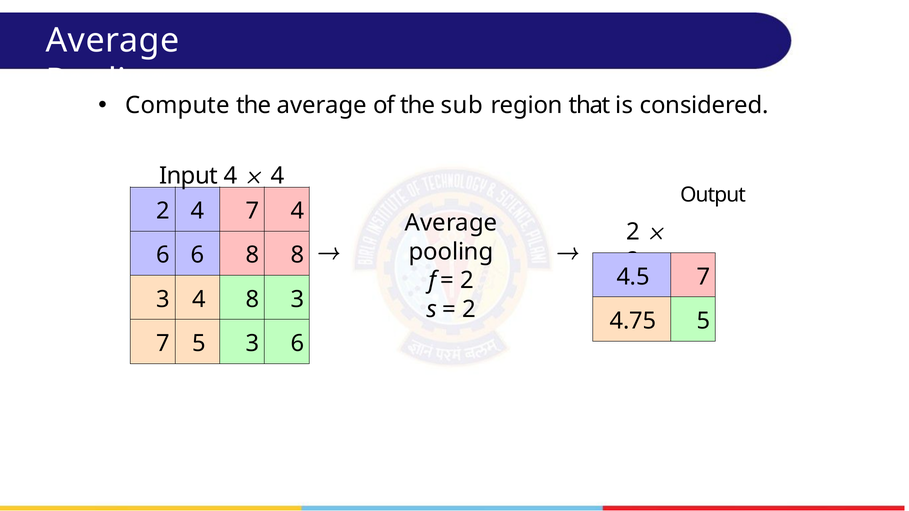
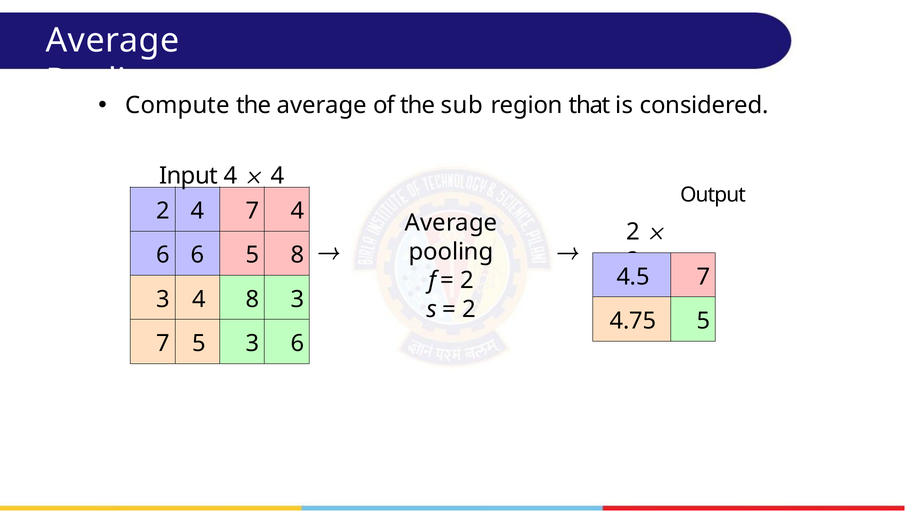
6 8: 8 -> 5
